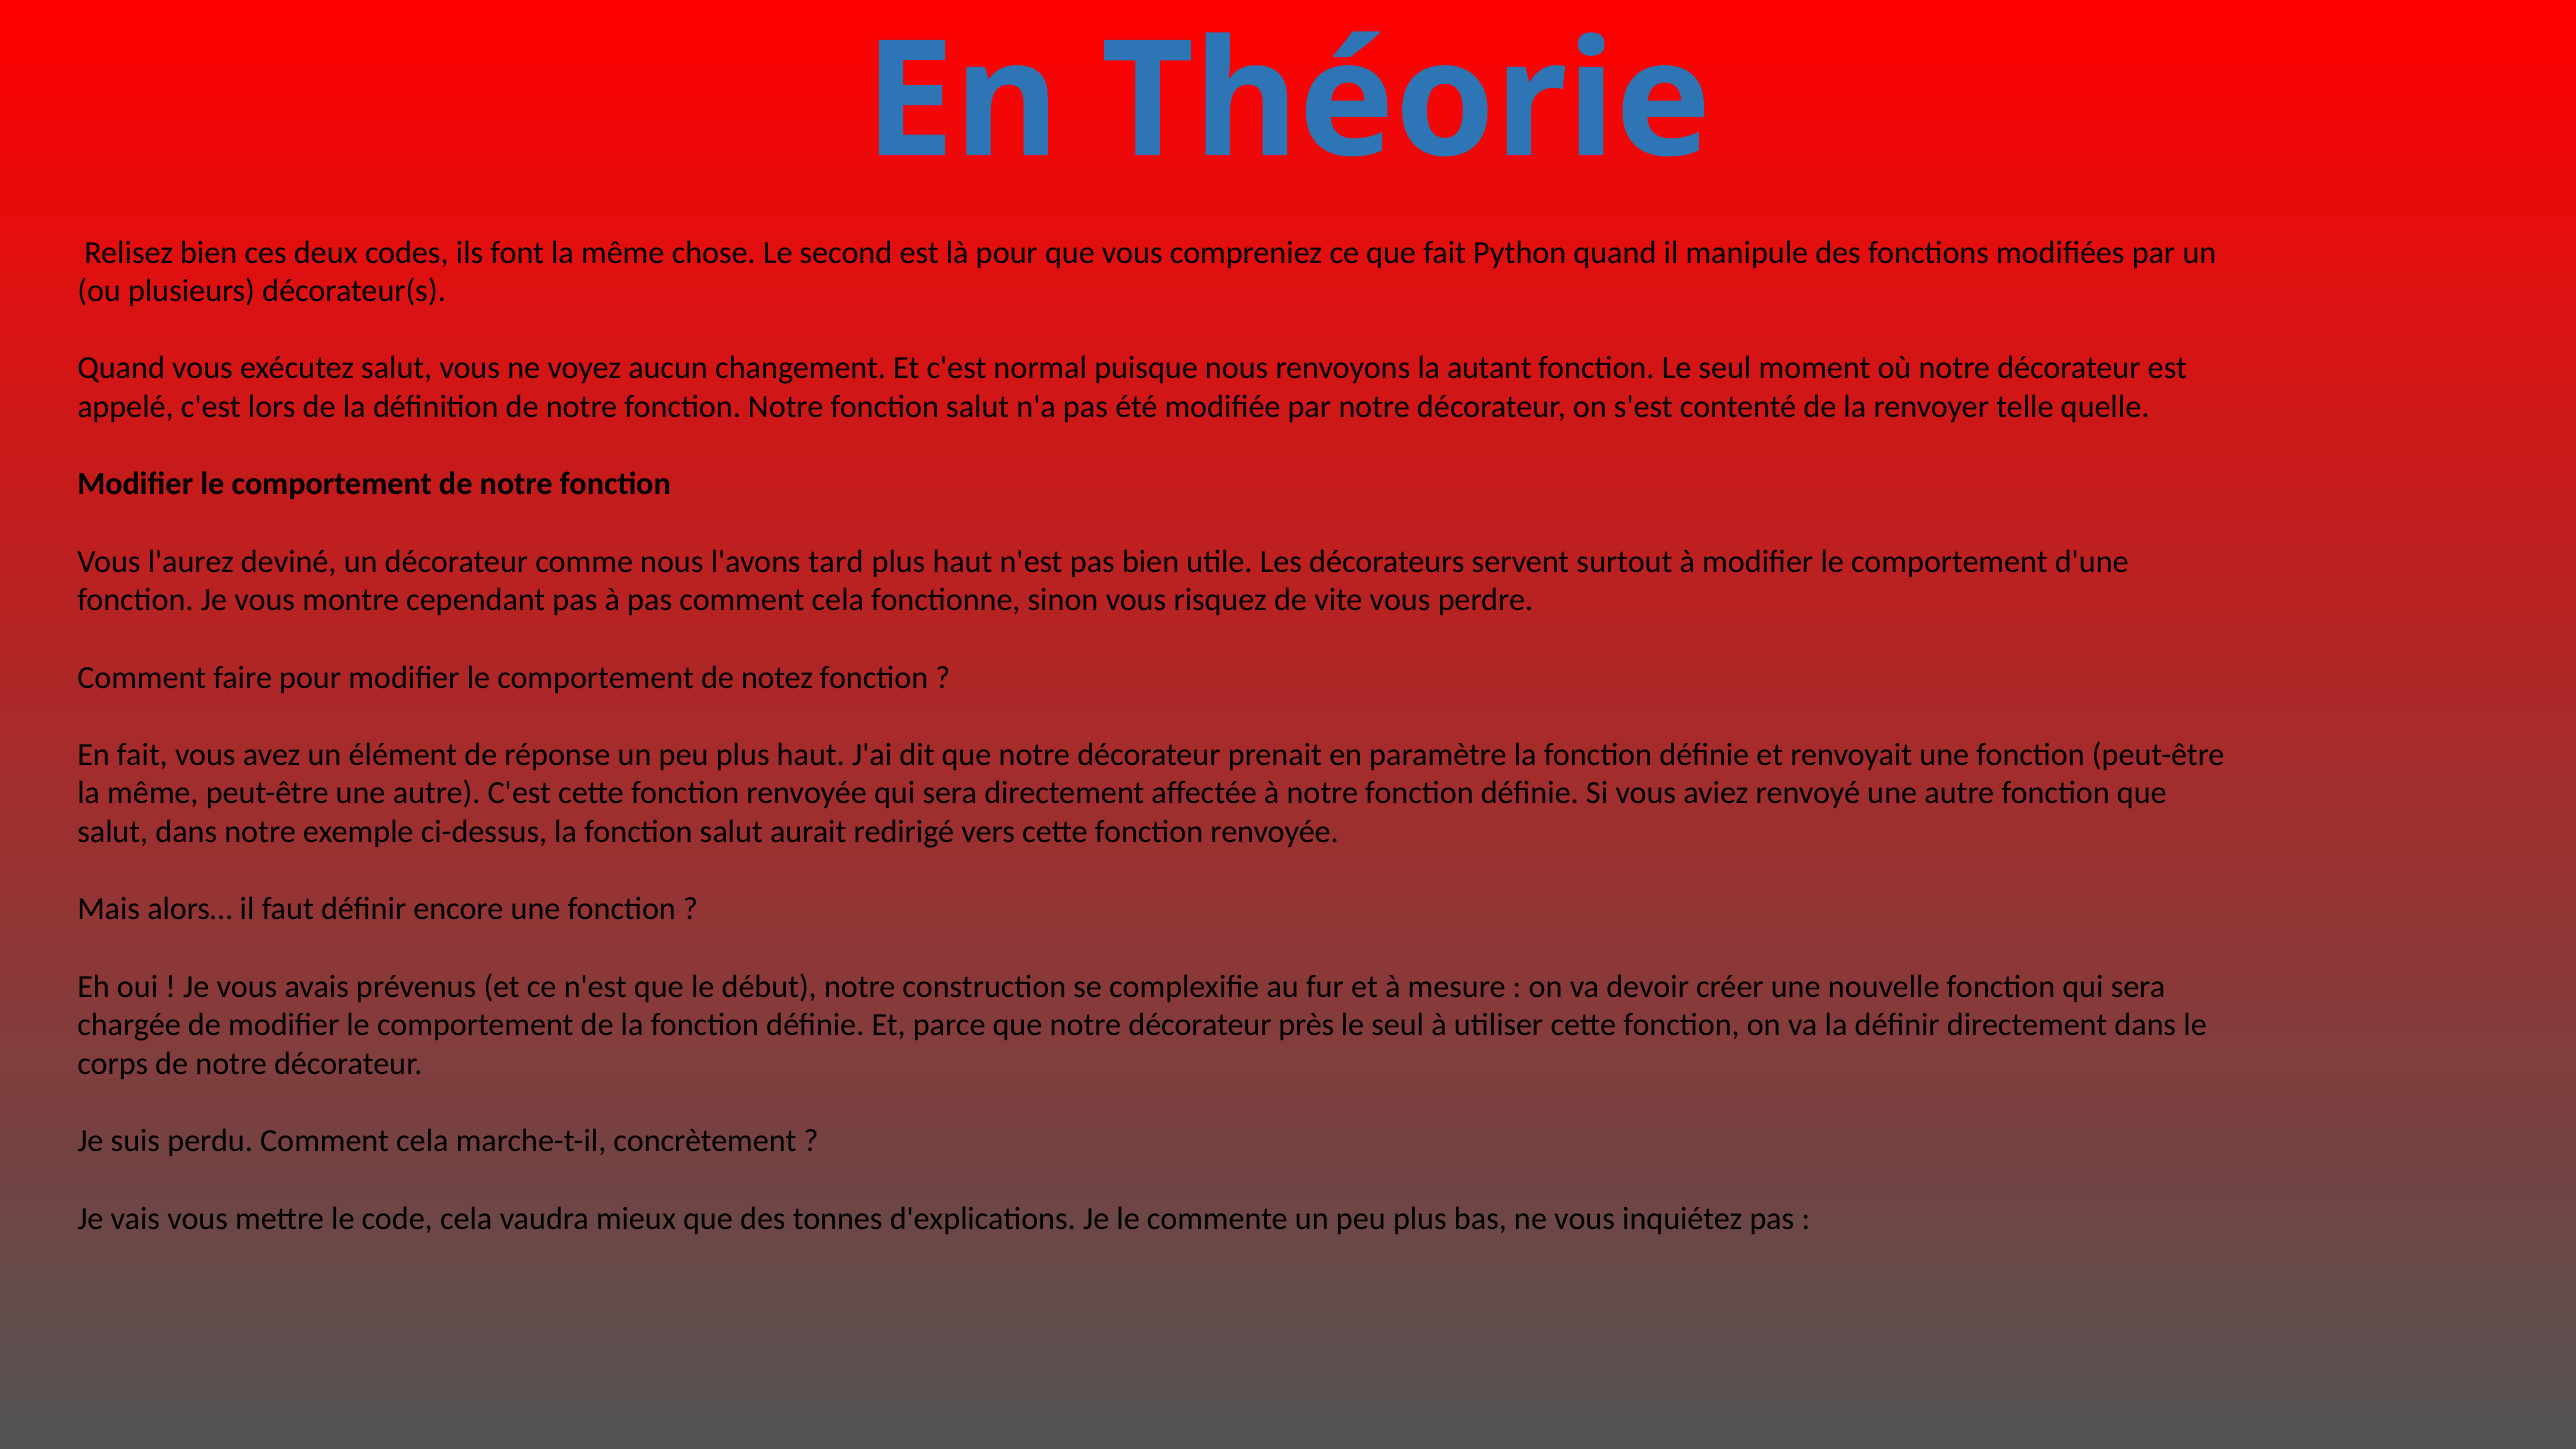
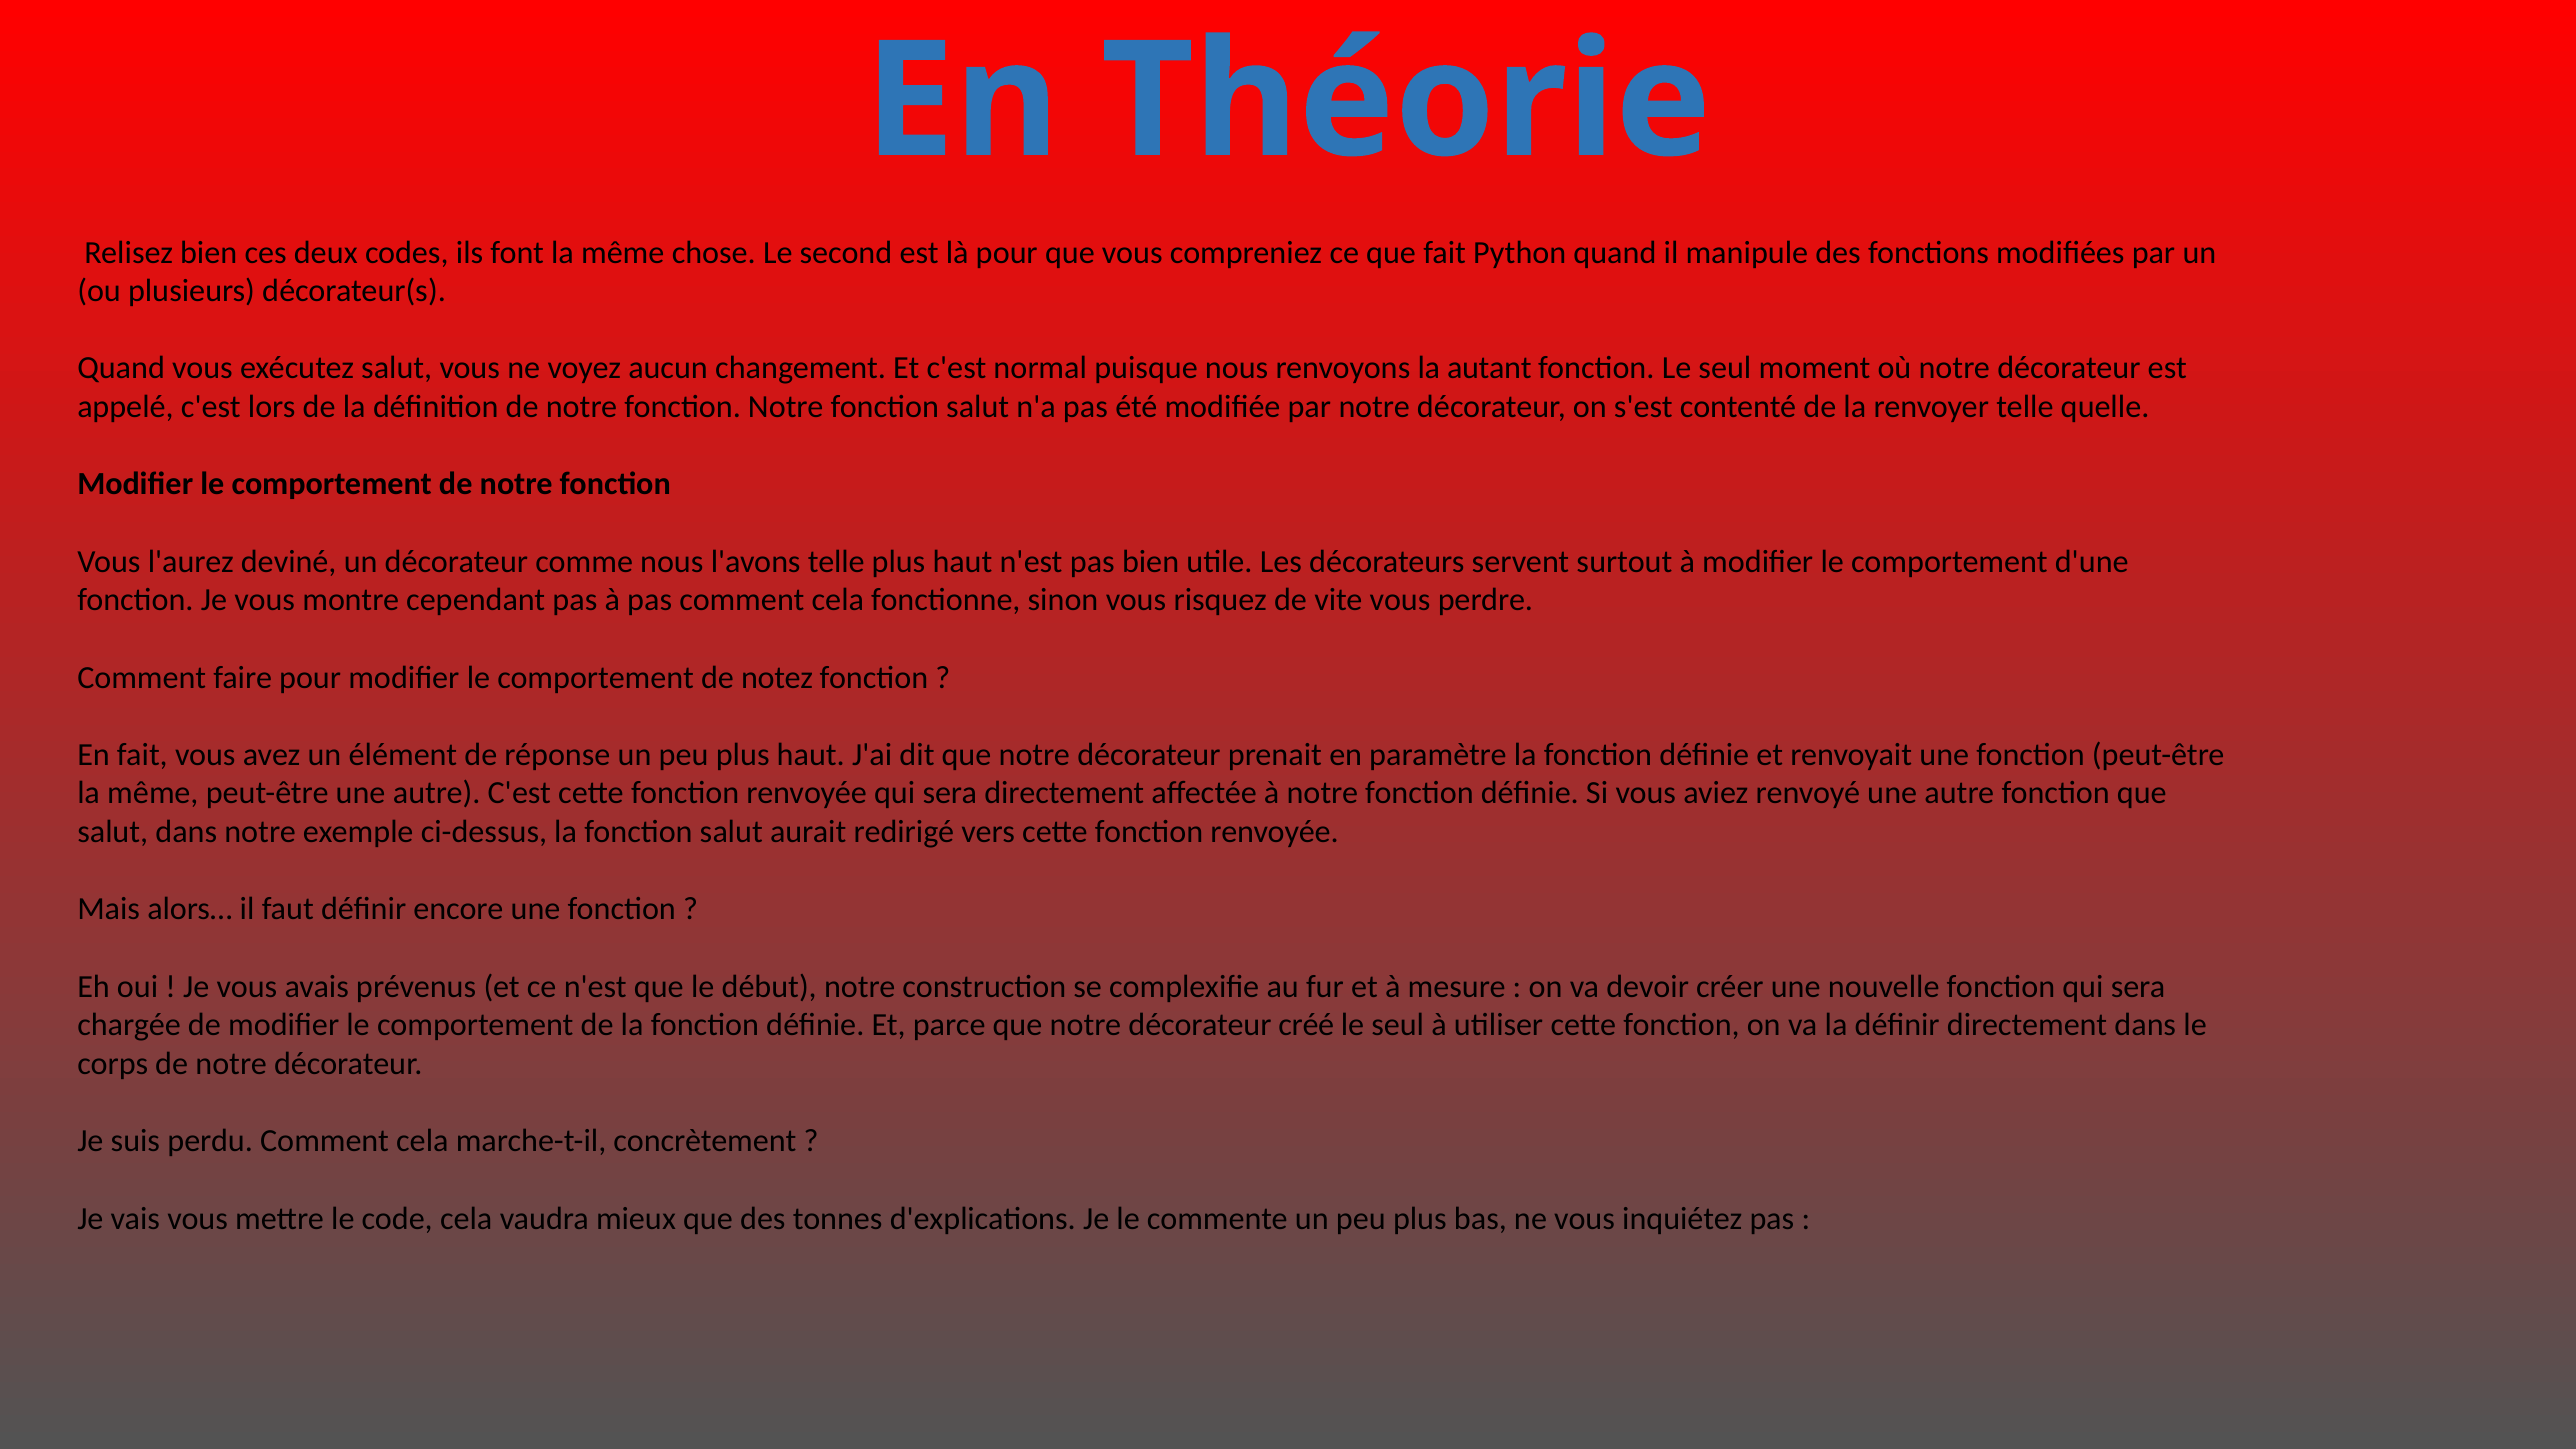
l'avons tard: tard -> telle
près: près -> créé
